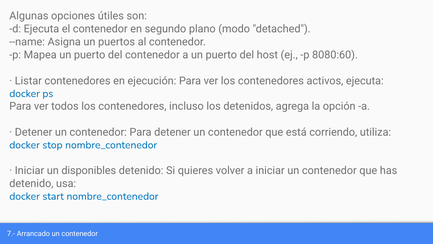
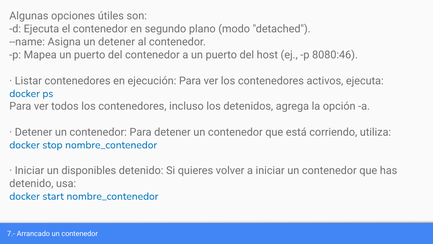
un puertos: puertos -> detener
8080:60: 8080:60 -> 8080:46
